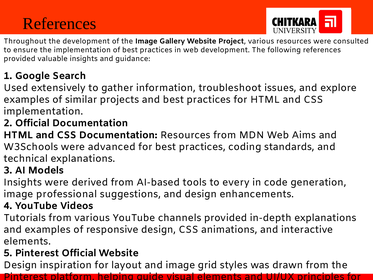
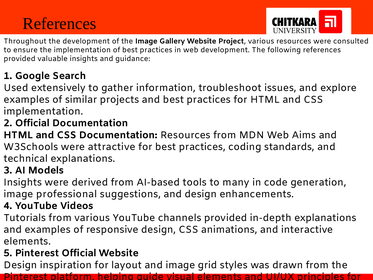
advanced: advanced -> attractive
every: every -> many
